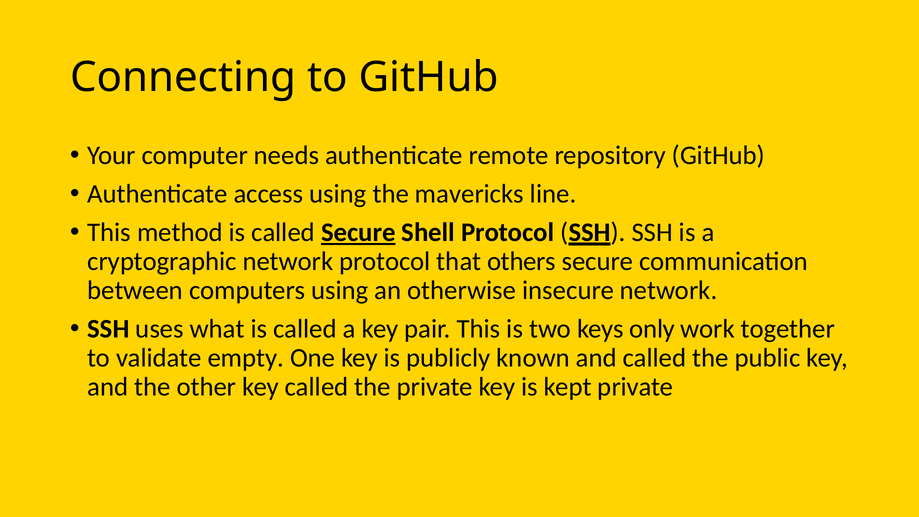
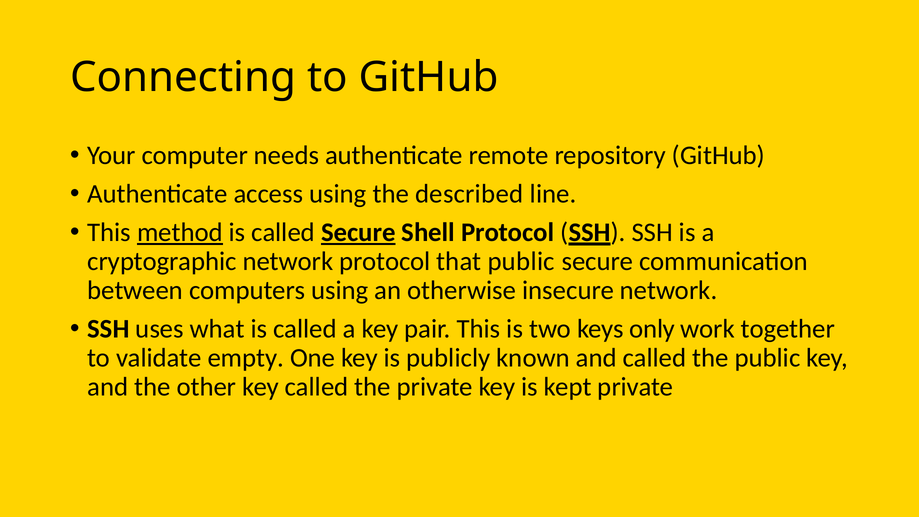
mavericks: mavericks -> described
method underline: none -> present
that others: others -> public
